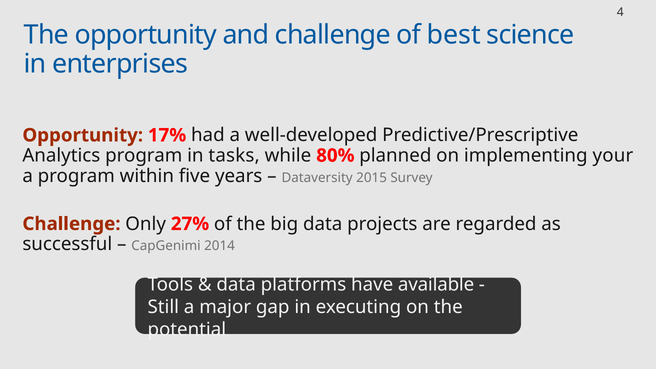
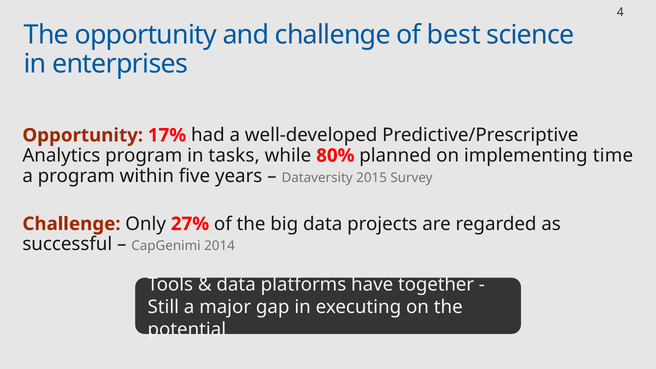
your: your -> time
available: available -> together
